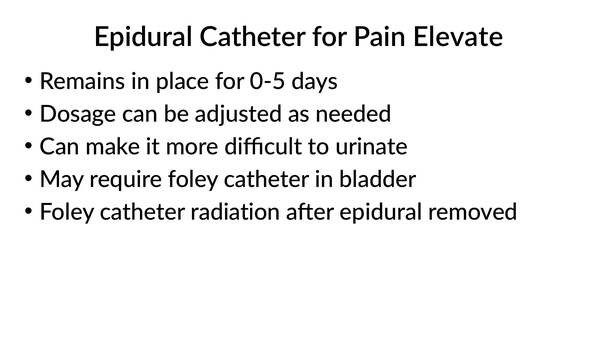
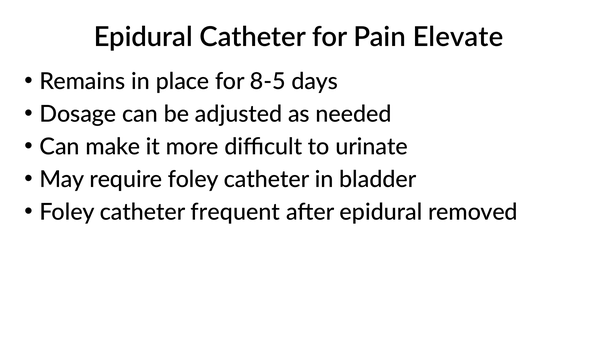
0-5: 0-5 -> 8-5
radiation: radiation -> frequent
